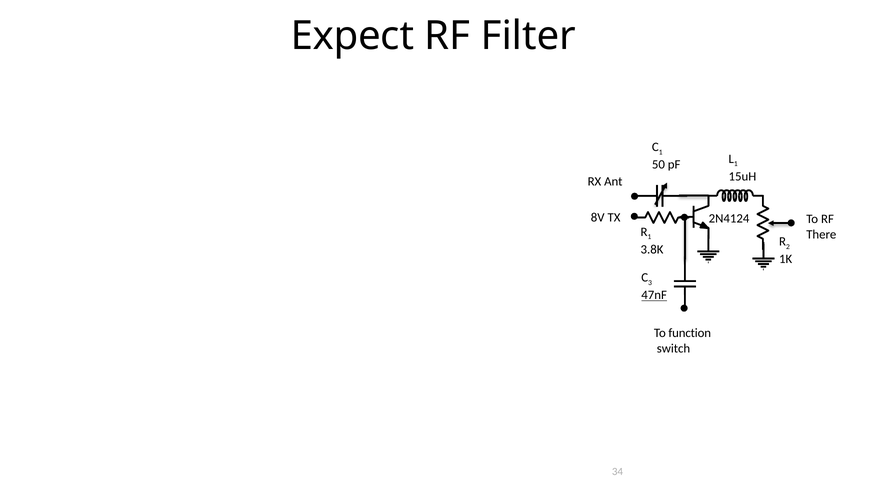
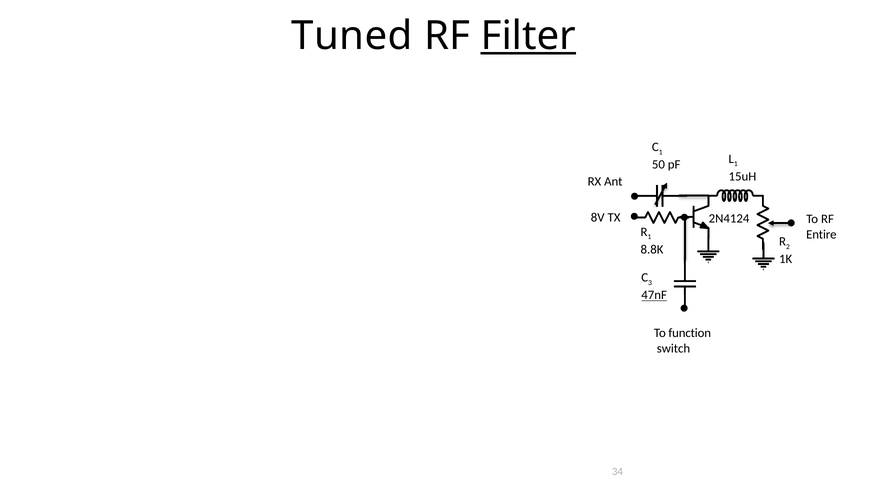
Expect: Expect -> Tuned
Filter underline: none -> present
There: There -> Entire
3.8K: 3.8K -> 8.8K
